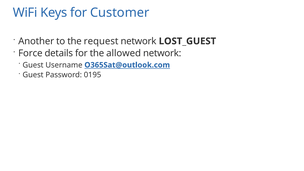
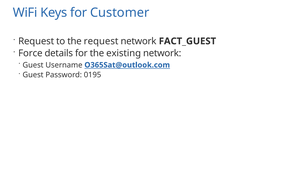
Another at (36, 41): Another -> Request
LOST_GUEST: LOST_GUEST -> FACT_GUEST
allowed: allowed -> existing
